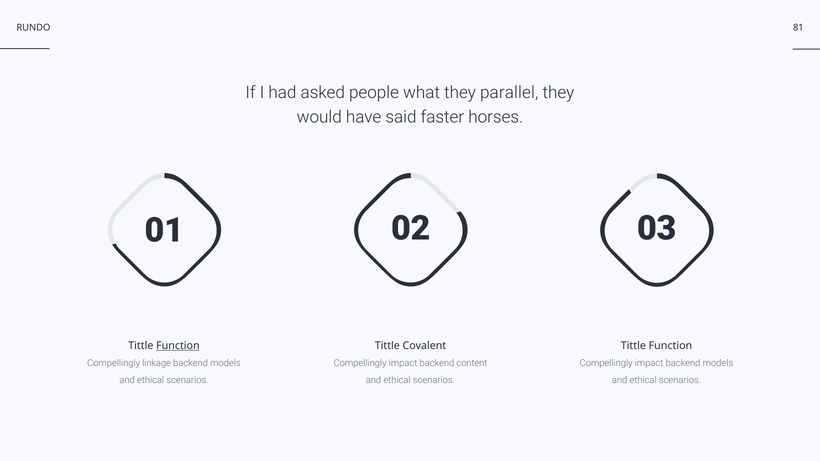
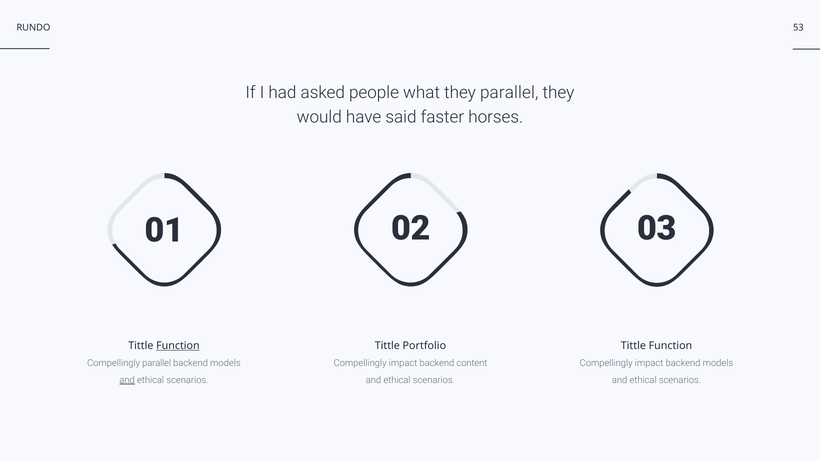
81: 81 -> 53
Covalent: Covalent -> Portfolio
Compellingly linkage: linkage -> parallel
and at (127, 380) underline: none -> present
